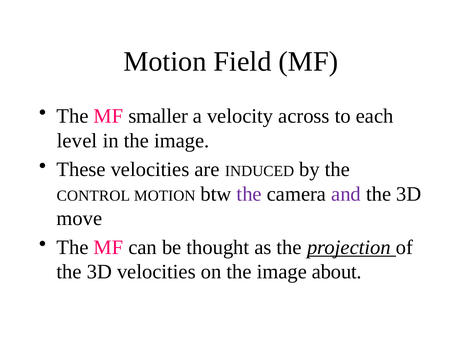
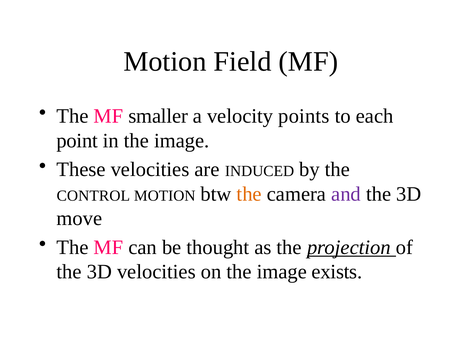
across: across -> points
level: level -> point
the at (249, 194) colour: purple -> orange
about: about -> exists
